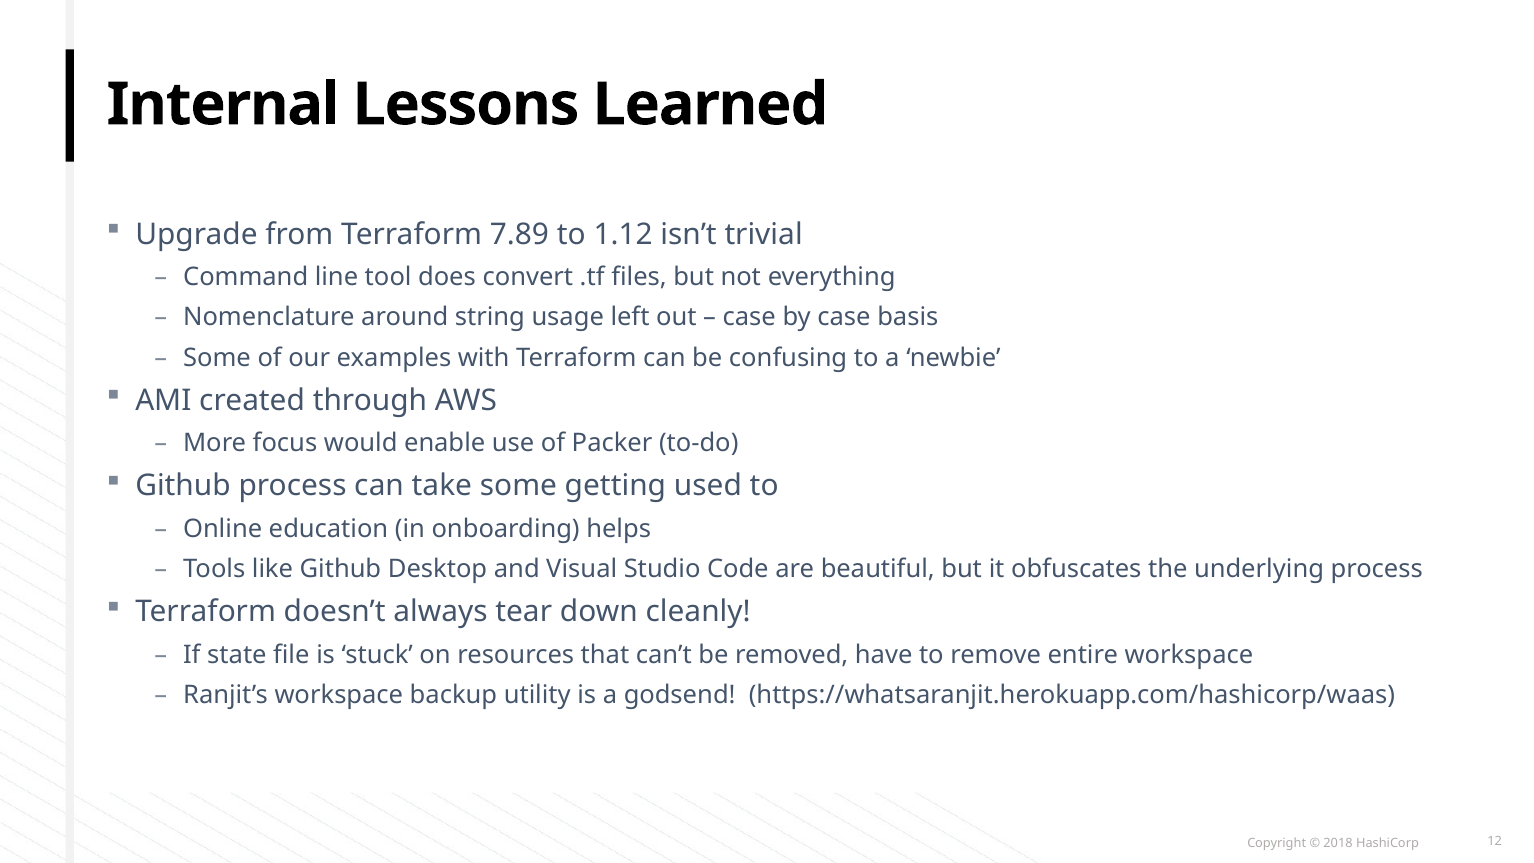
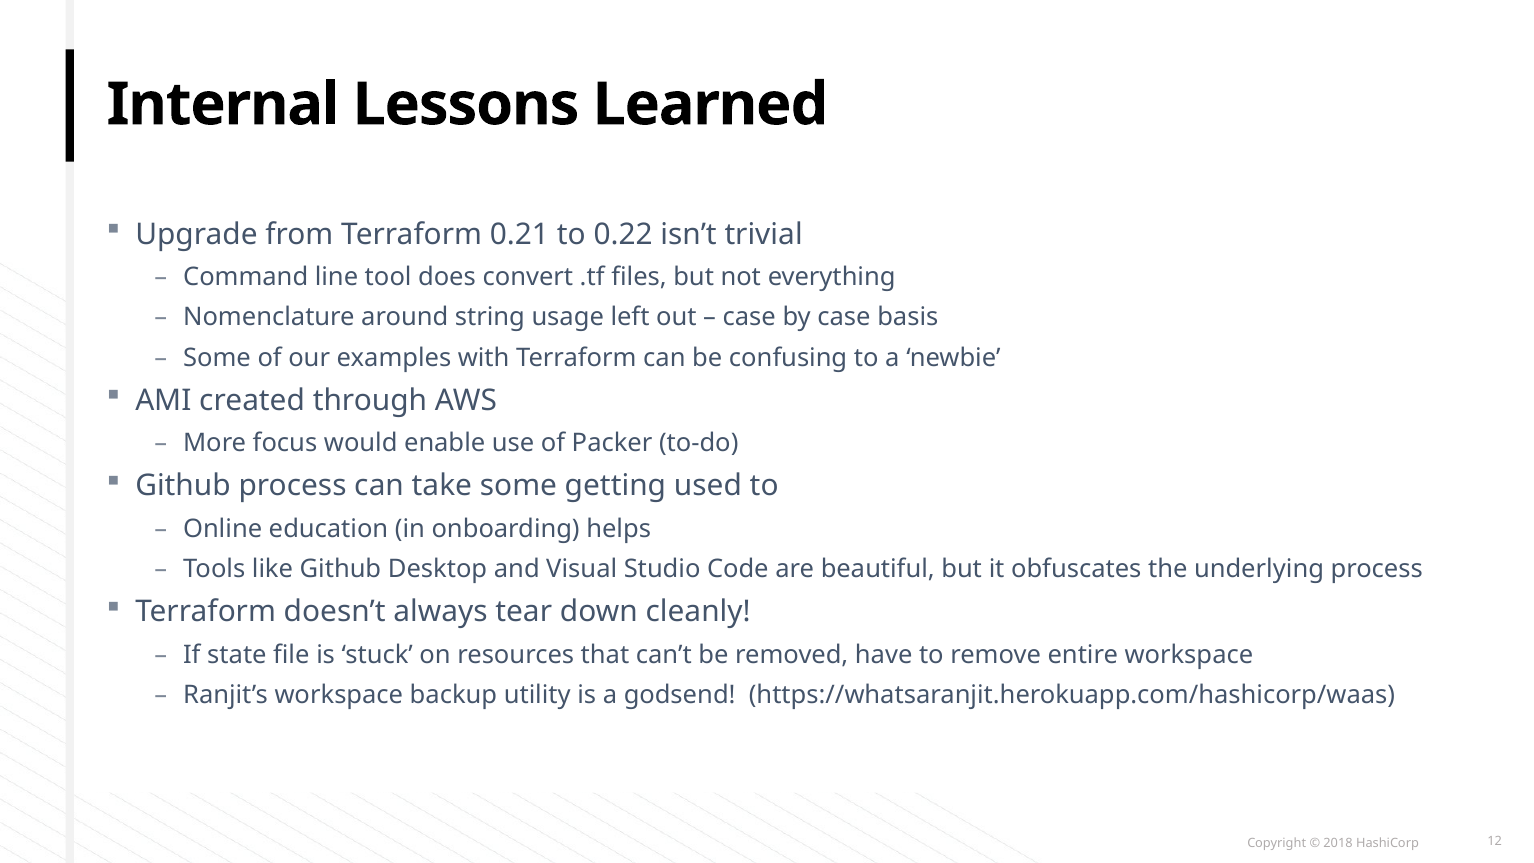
7.89: 7.89 -> 0.21
1.12: 1.12 -> 0.22
